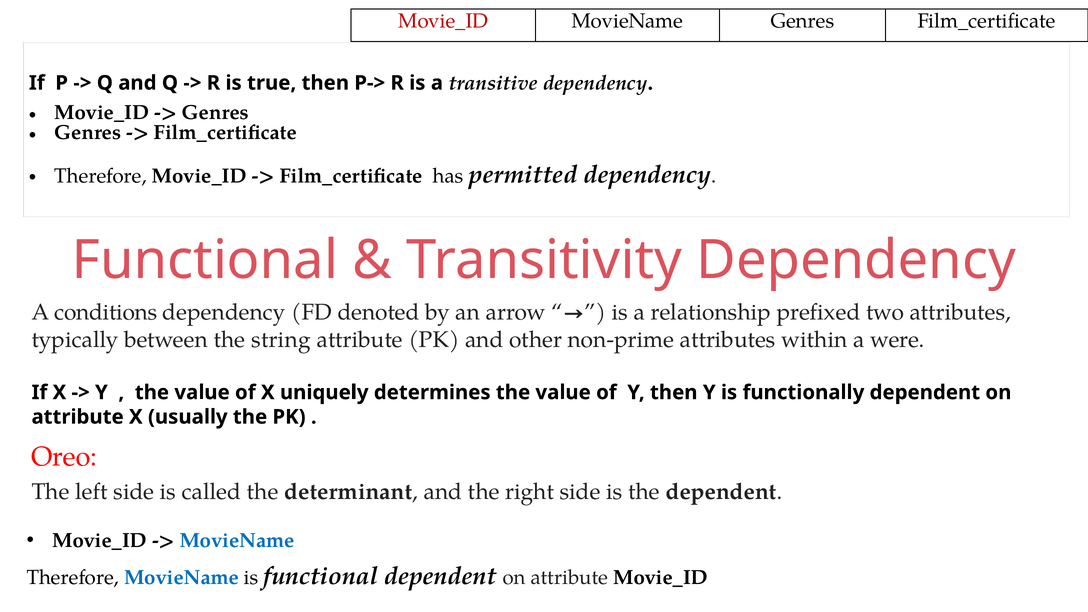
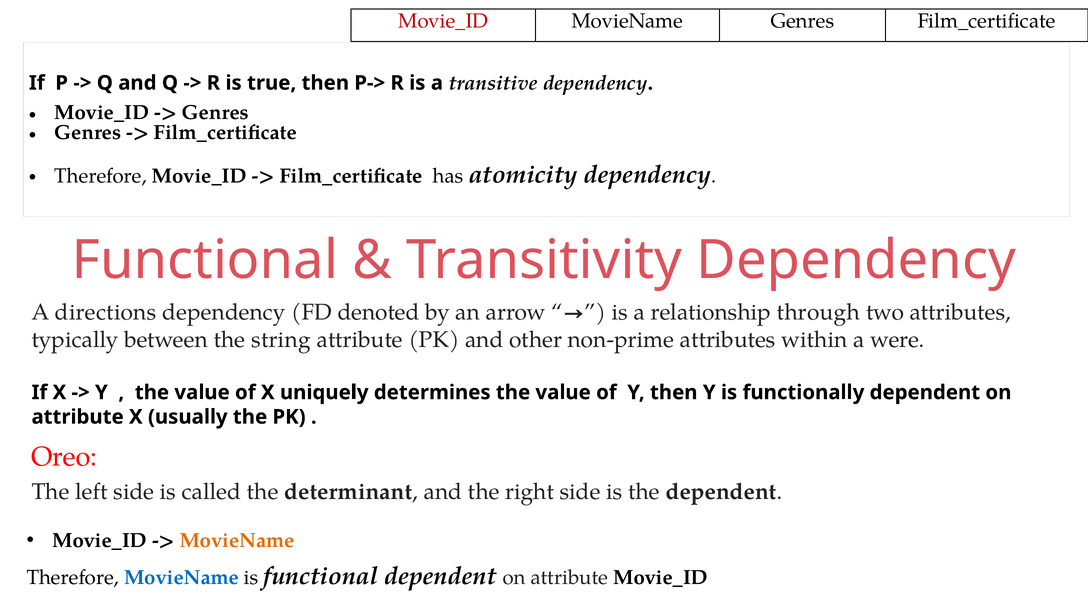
permitted: permitted -> atomicity
conditions: conditions -> directions
prefixed: prefixed -> through
MovieName at (237, 540) colour: blue -> orange
